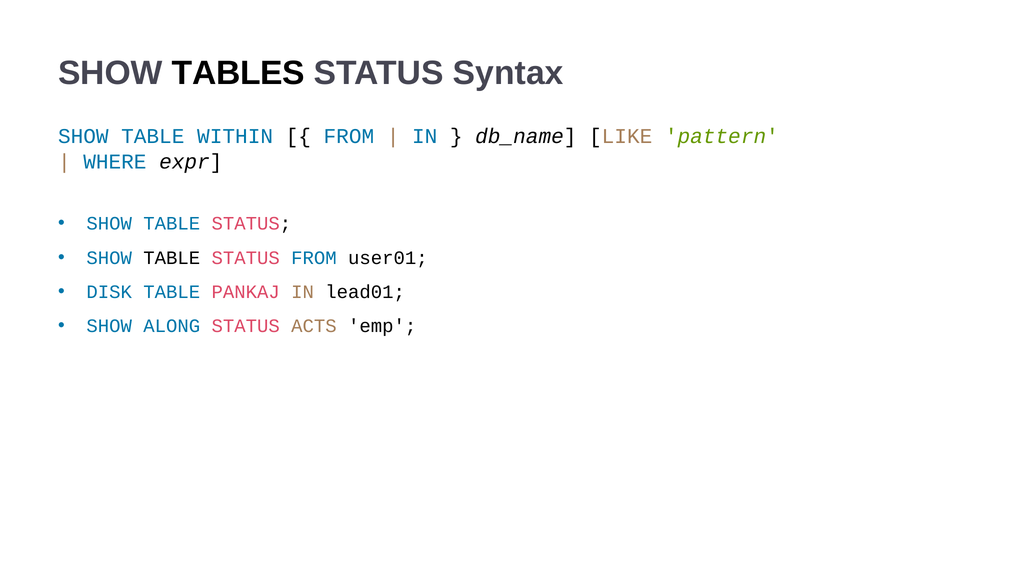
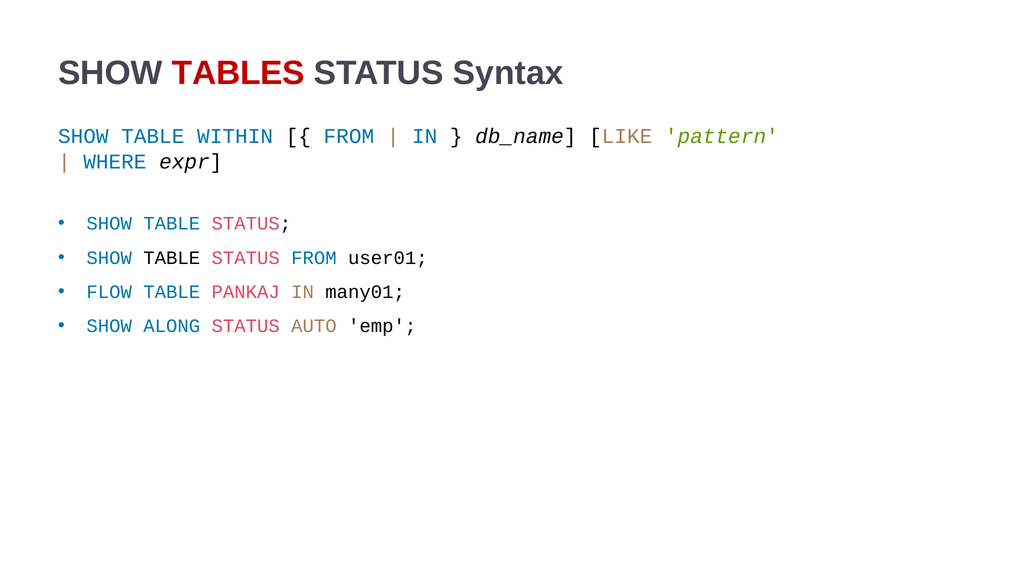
TABLES colour: black -> red
DISK: DISK -> FLOW
lead01: lead01 -> many01
ACTS: ACTS -> AUTO
